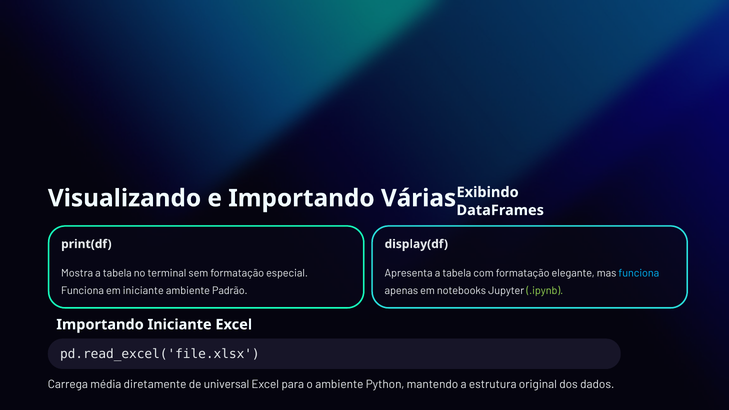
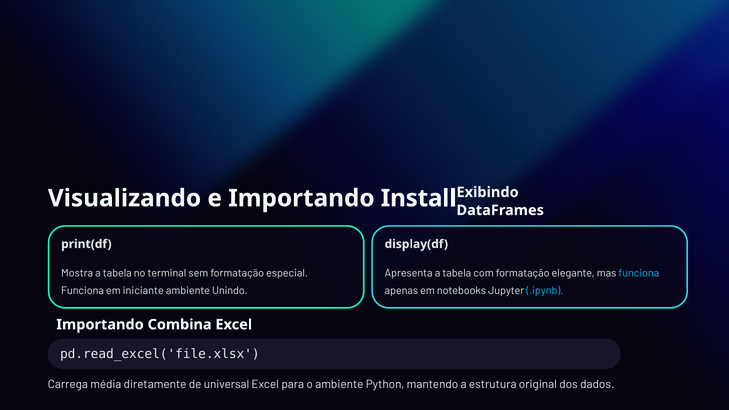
Várias: Várias -> Install
Padrão: Padrão -> Unindo
.ipynb colour: light green -> light blue
Importando Iniciante: Iniciante -> Combina
